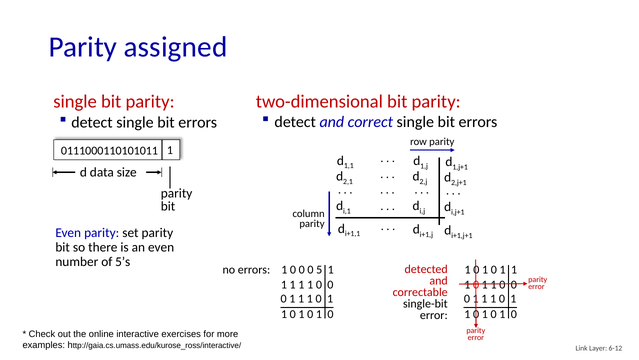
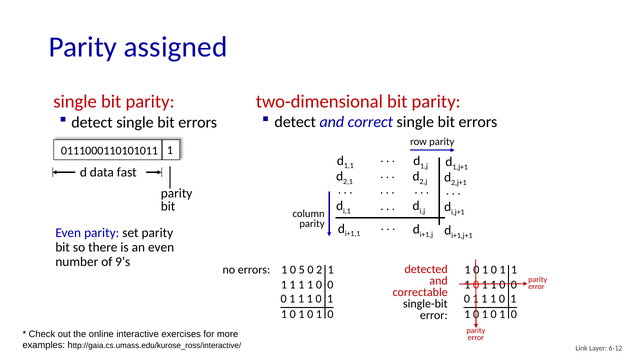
size: size -> fast
5’s: 5’s -> 9’s
0 at (302, 270): 0 -> 5
5: 5 -> 2
